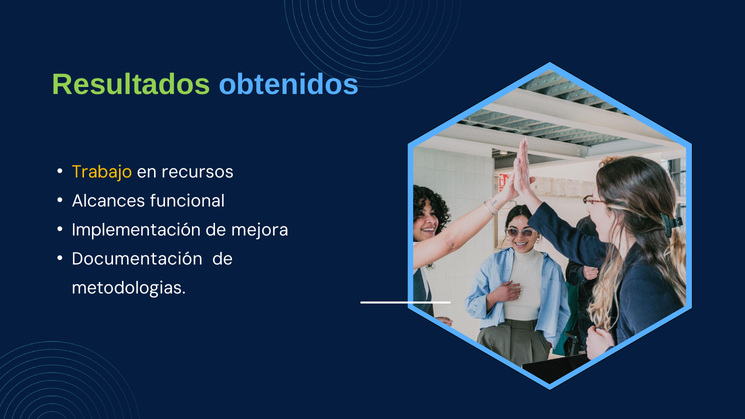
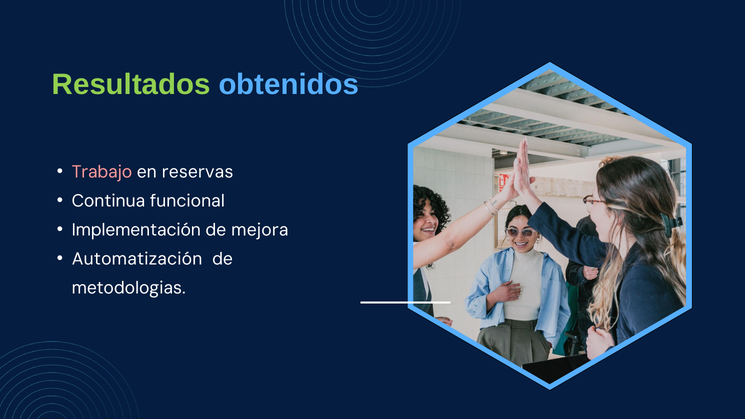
Trabajo colour: yellow -> pink
recursos: recursos -> reservas
Alcances: Alcances -> Continua
Documentación: Documentación -> Automatización
